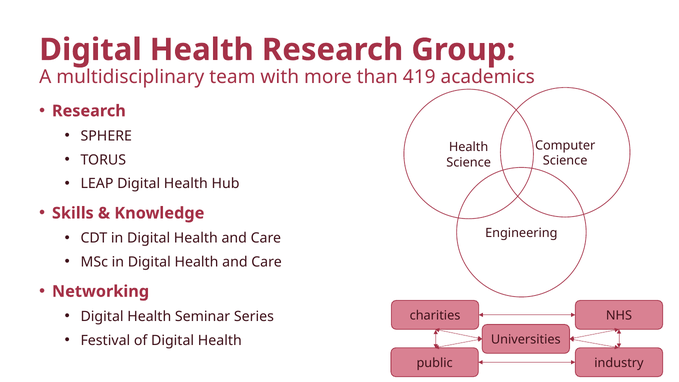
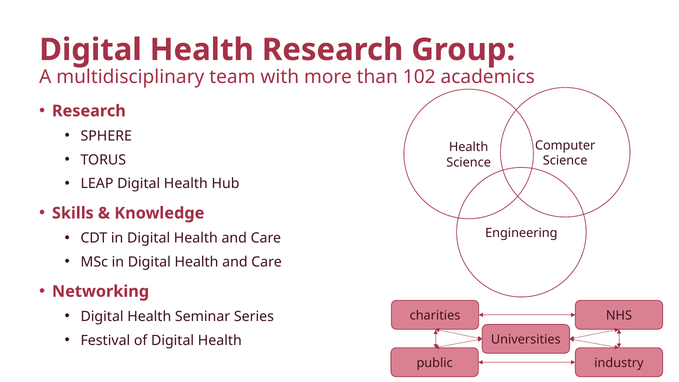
419: 419 -> 102
